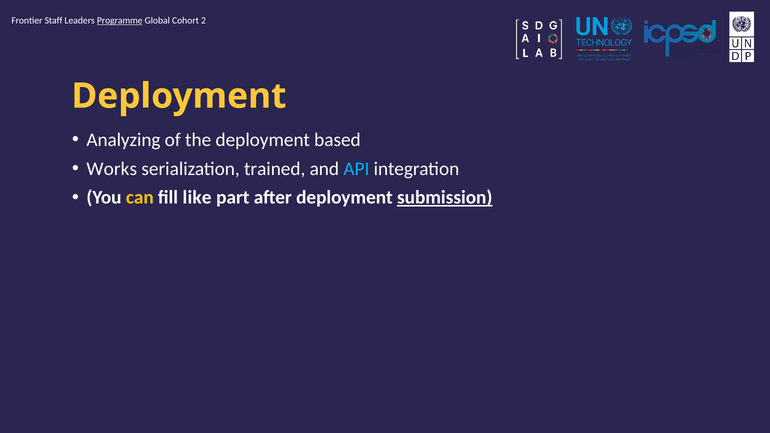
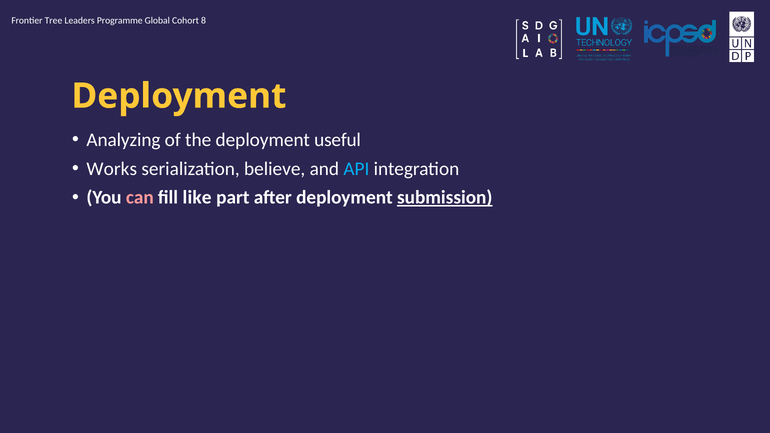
Staff: Staff -> Tree
Programme underline: present -> none
2: 2 -> 8
based: based -> useful
trained: trained -> believe
can colour: yellow -> pink
